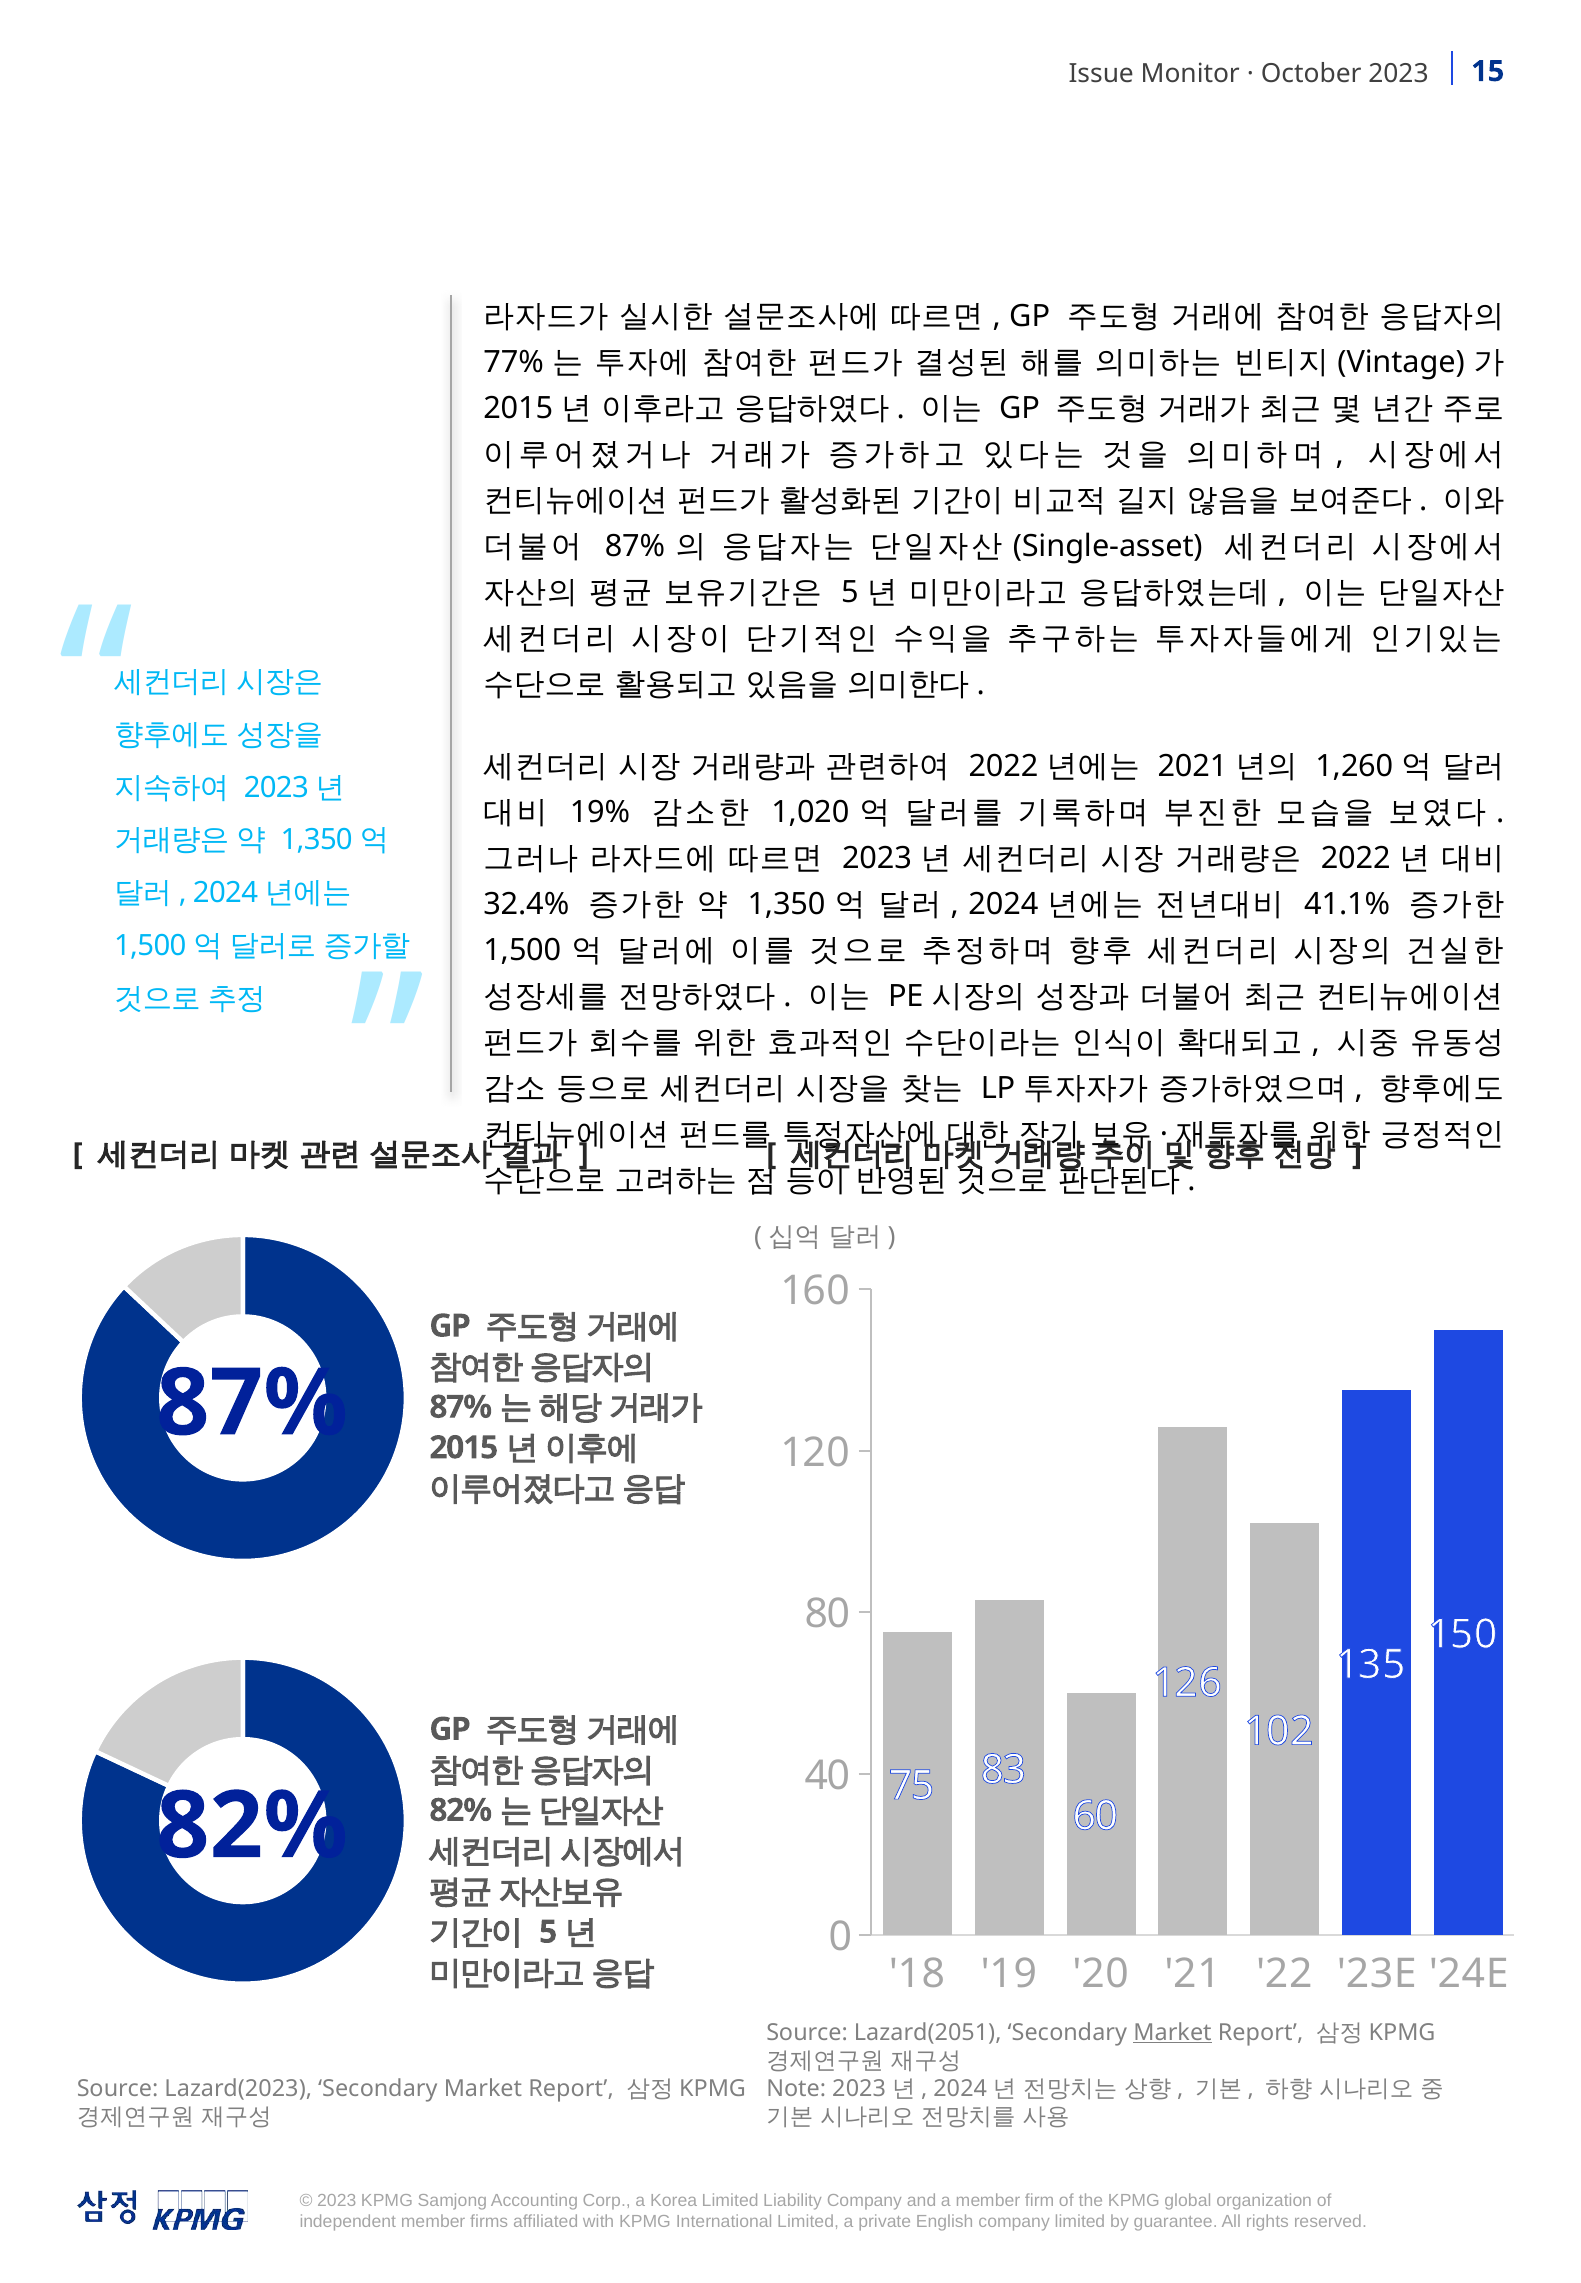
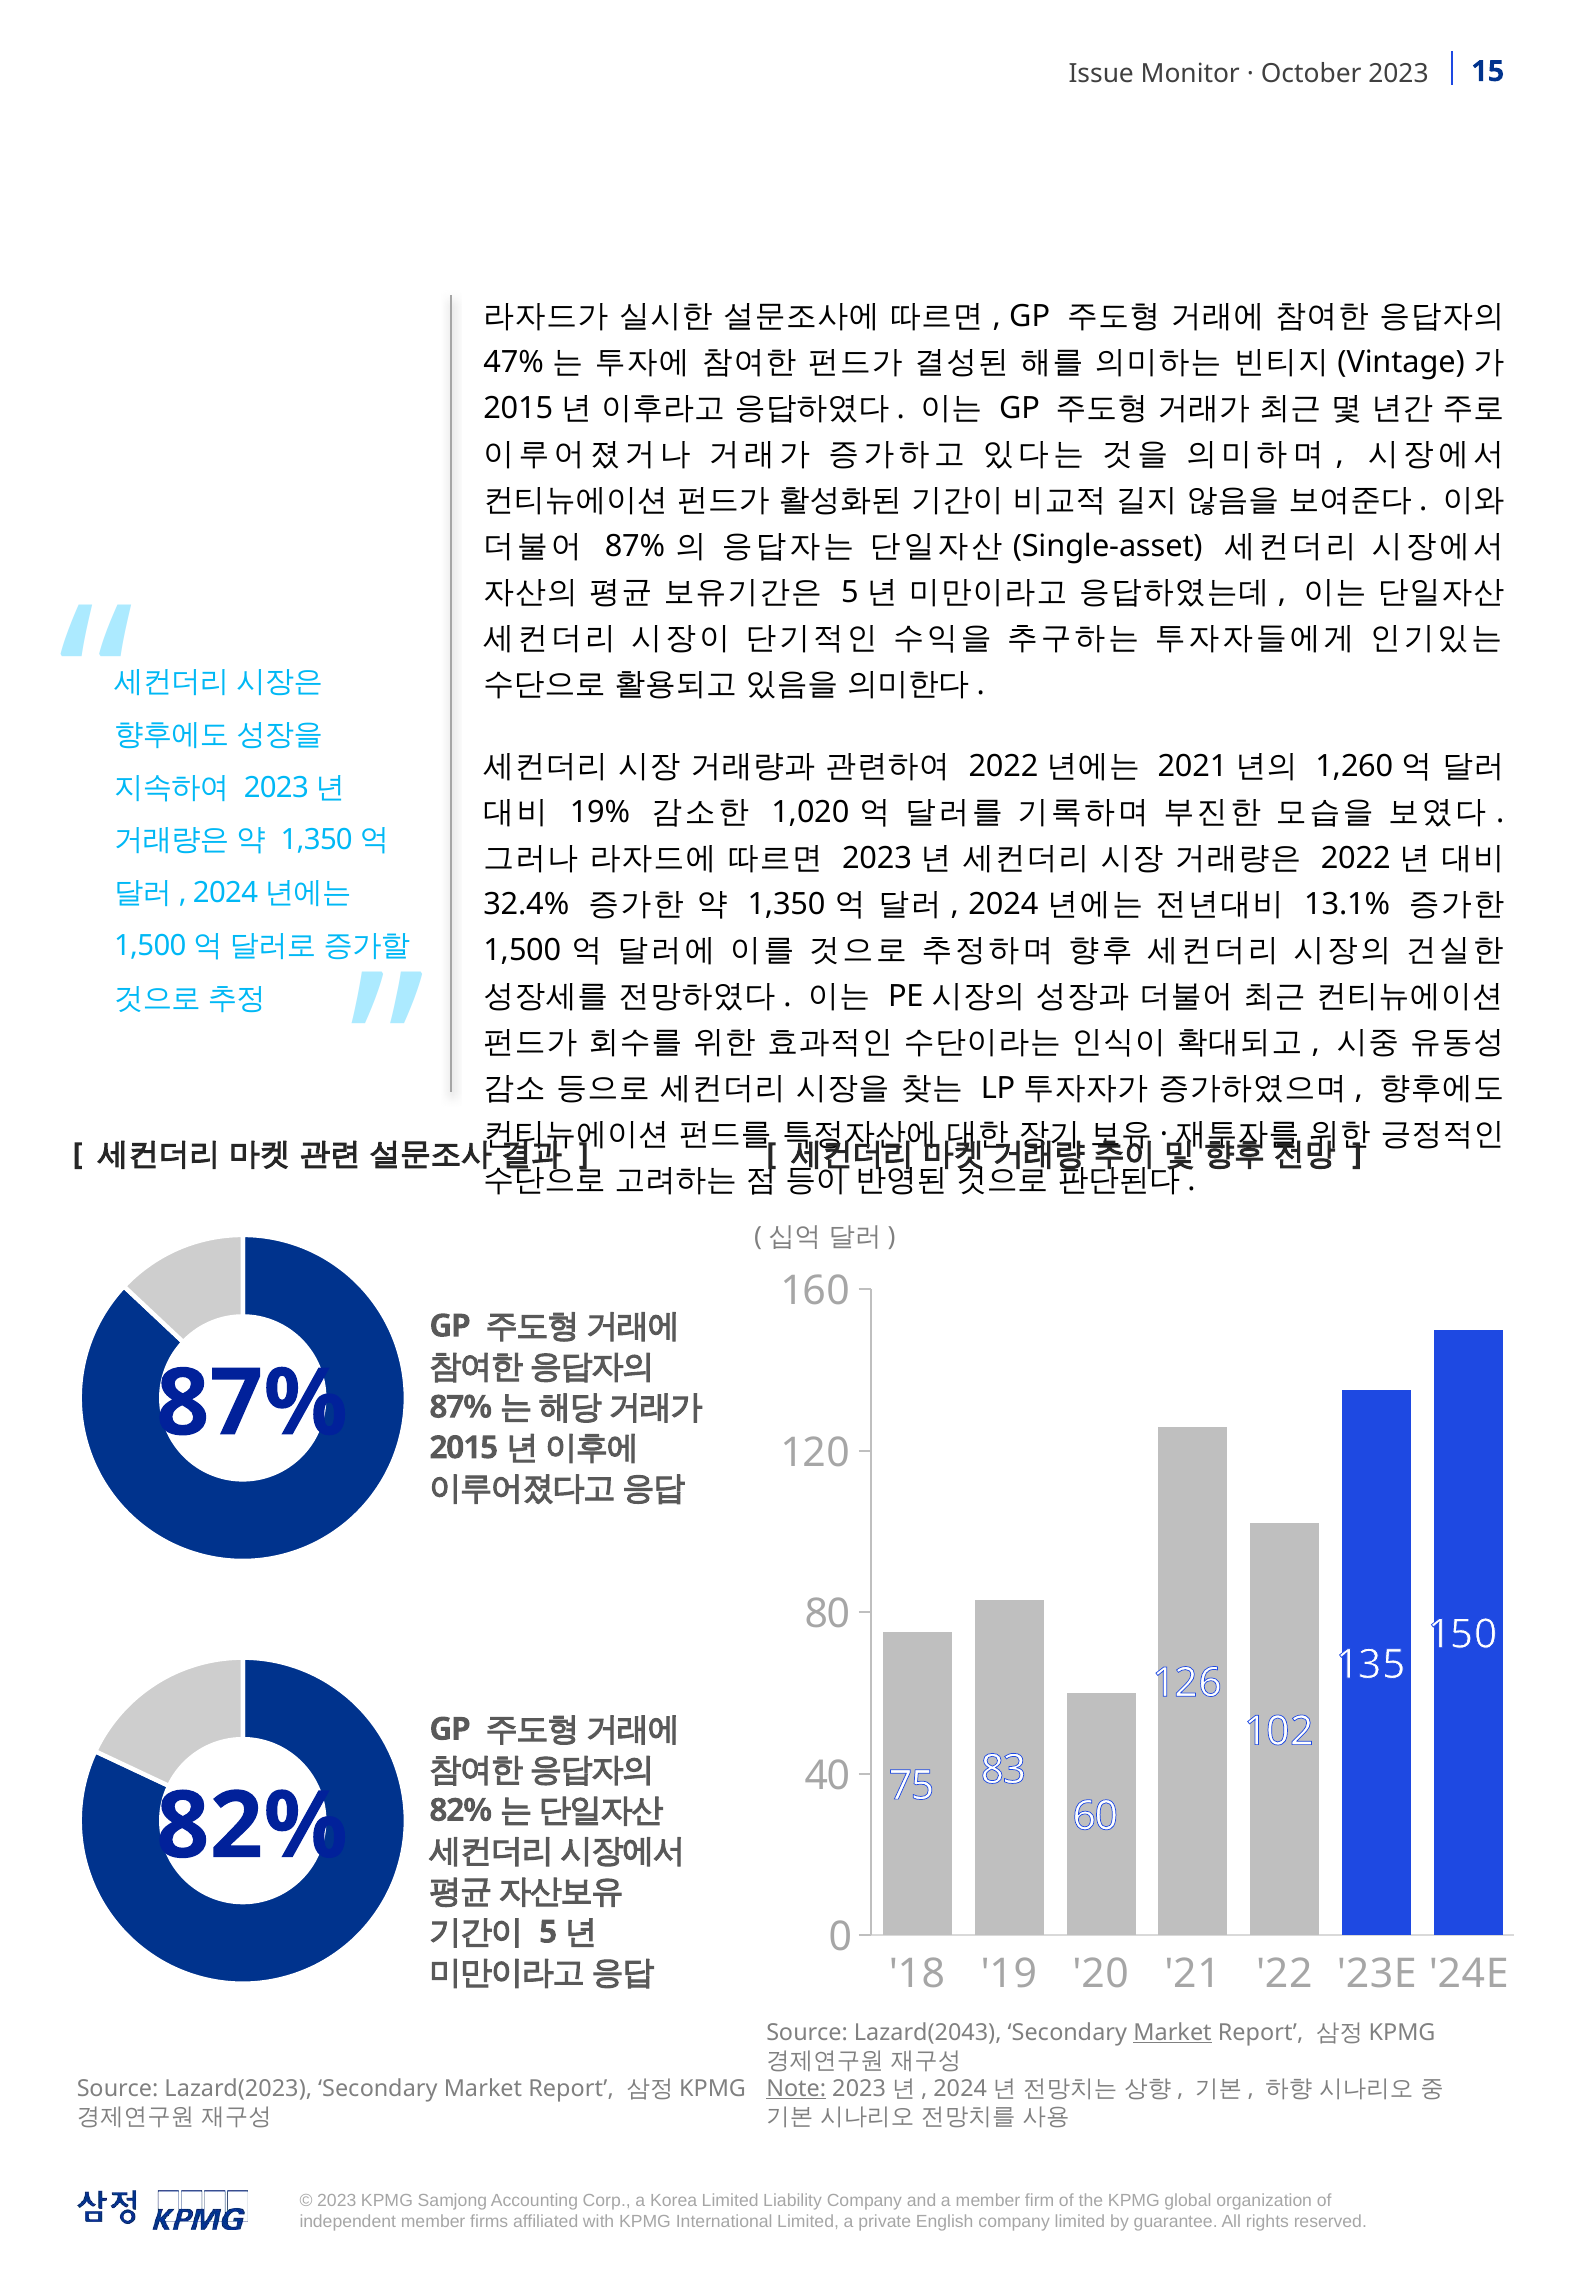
77%: 77% -> 47%
41.1%: 41.1% -> 13.1%
Lazard(2051: Lazard(2051 -> Lazard(2043
Note underline: none -> present
